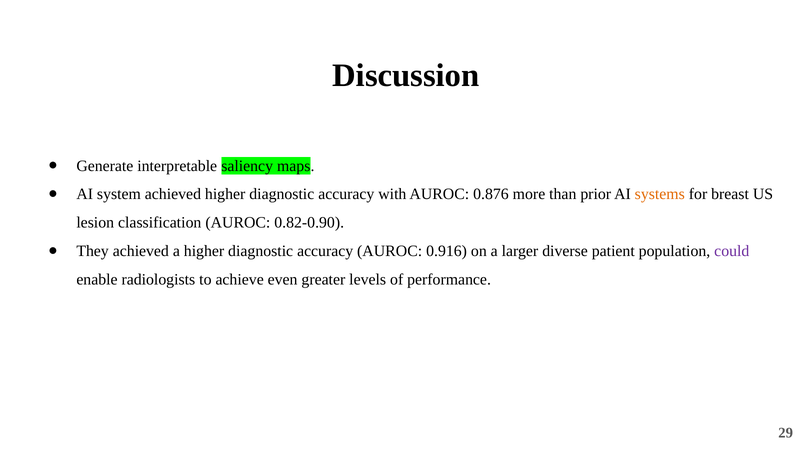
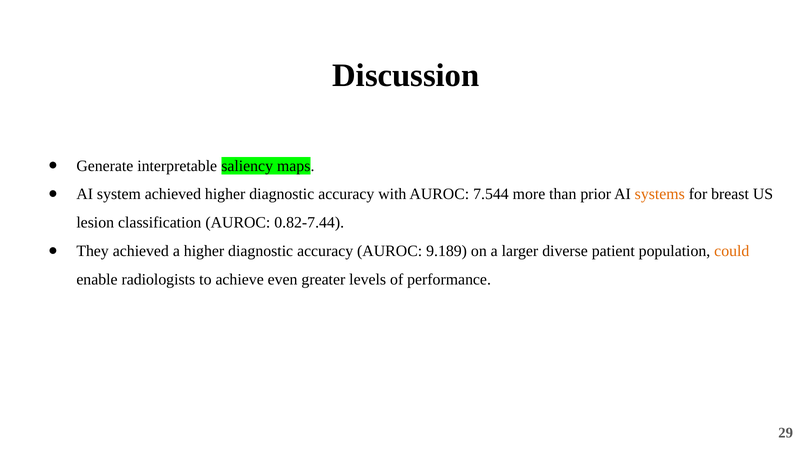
0.876: 0.876 -> 7.544
0.82-0.90: 0.82-0.90 -> 0.82-7.44
0.916: 0.916 -> 9.189
could colour: purple -> orange
